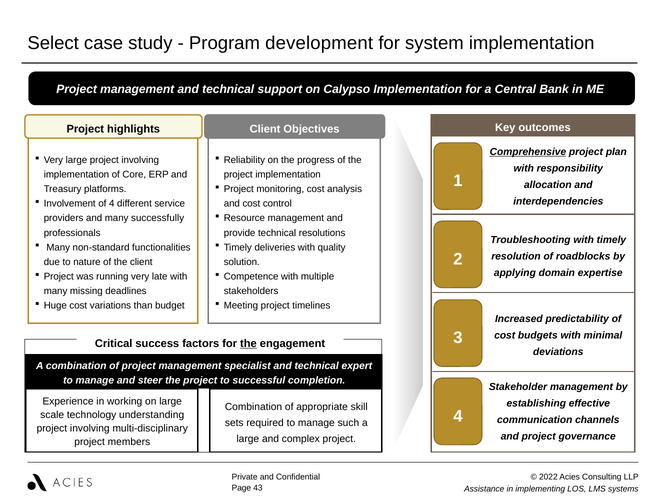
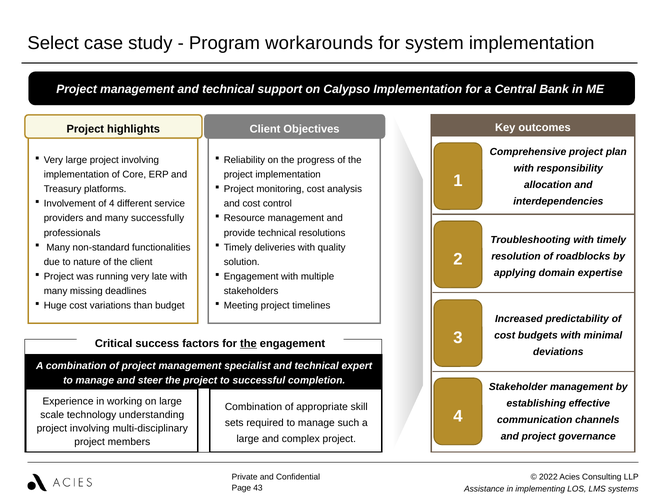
development: development -> workarounds
Comprehensive underline: present -> none
Competence at (251, 276): Competence -> Engagement
